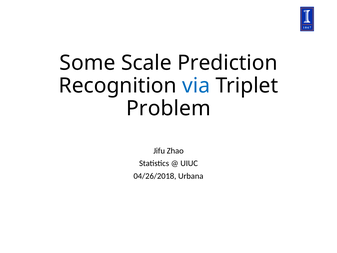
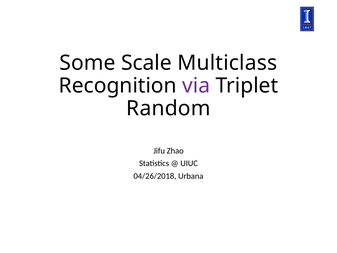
Prediction: Prediction -> Multiclass
via colour: blue -> purple
Problem: Problem -> Random
